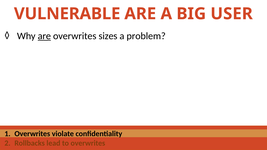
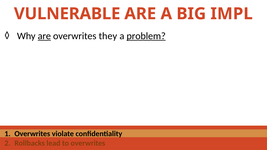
USER: USER -> IMPL
sizes: sizes -> they
problem underline: none -> present
